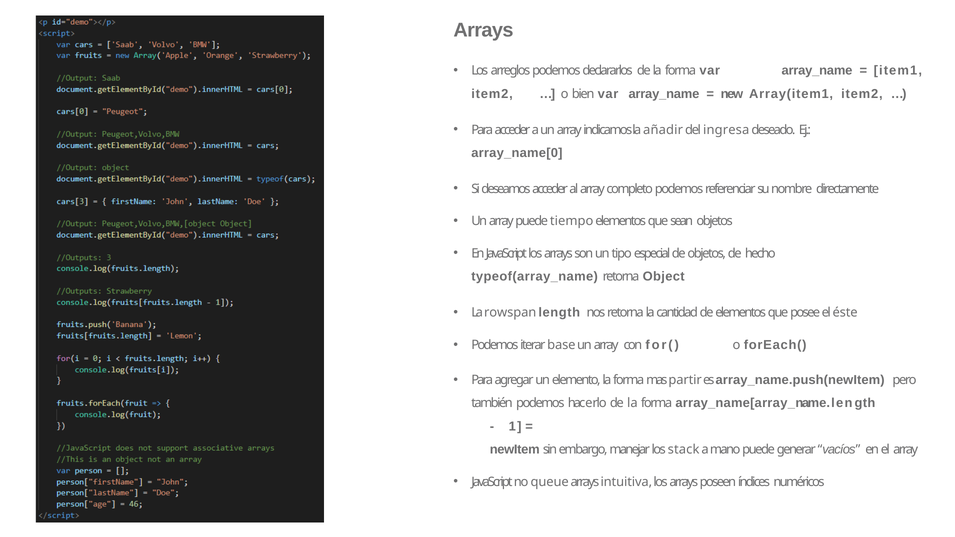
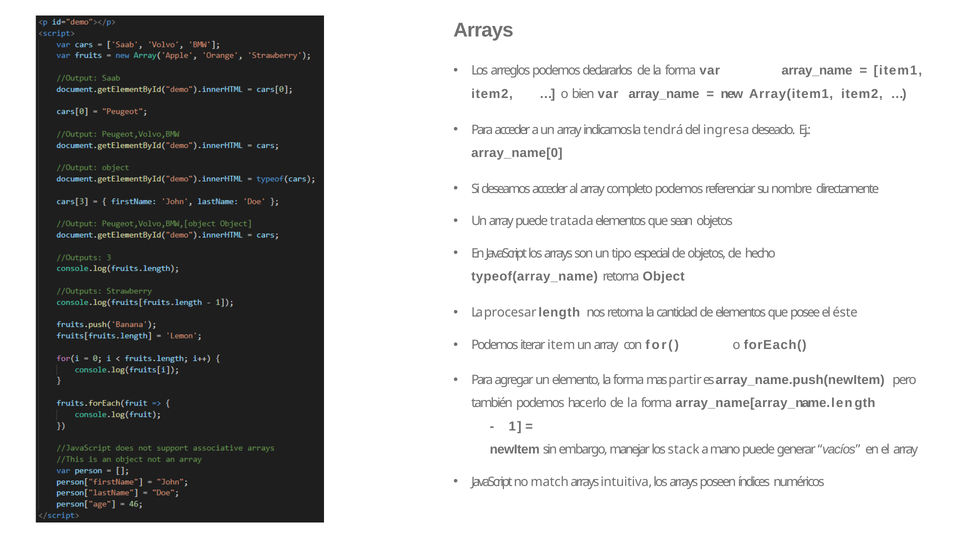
añadir: añadir -> tendrá
tiempo: tiempo -> tratada
rowspan: rowspan -> procesar
base: base -> item
queue: queue -> match
